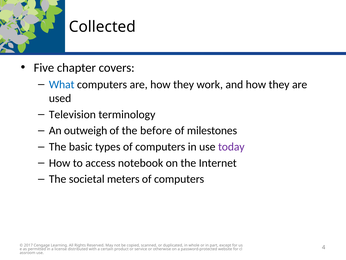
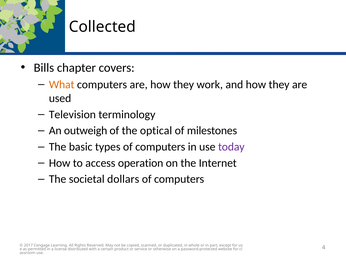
Five: Five -> Bills
What colour: blue -> orange
before: before -> optical
notebook: notebook -> operation
meters: meters -> dollars
